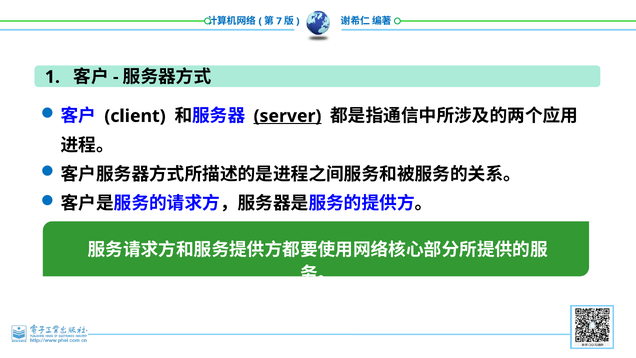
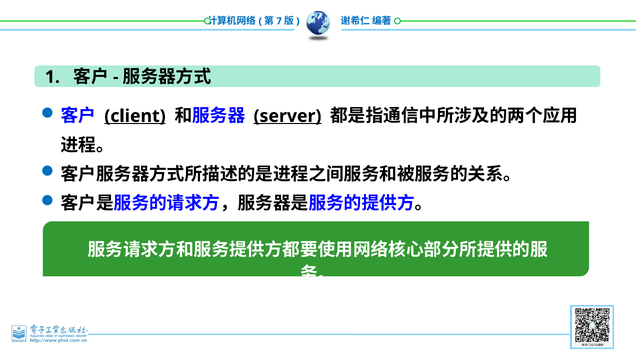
client underline: none -> present
